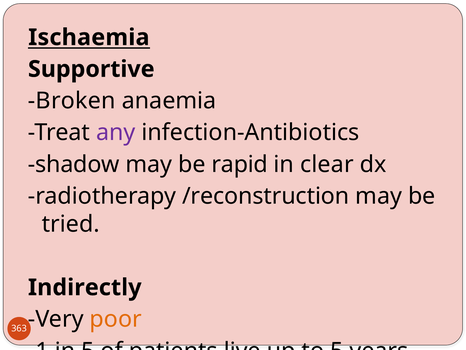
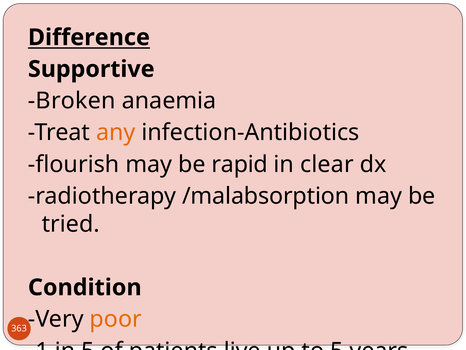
Ischaemia: Ischaemia -> Difference
any colour: purple -> orange
shadow: shadow -> flourish
/reconstruction: /reconstruction -> /malabsorption
Indirectly: Indirectly -> Condition
